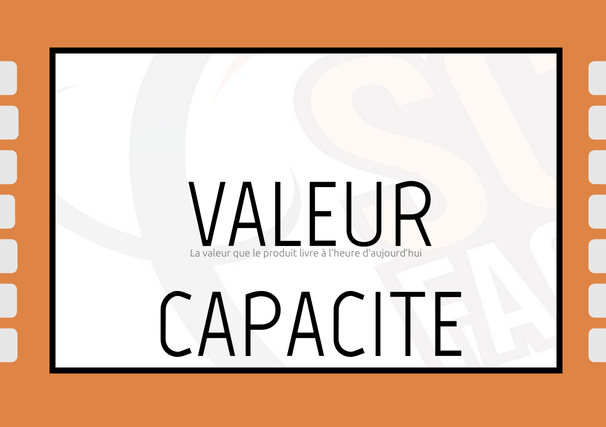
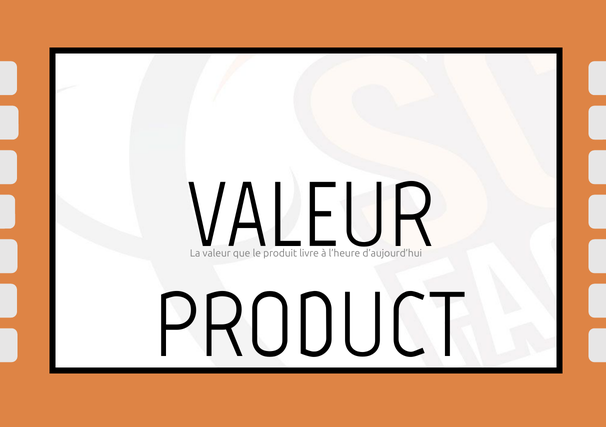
CAPACITE at (310, 326): CAPACITE -> PRODUCT
